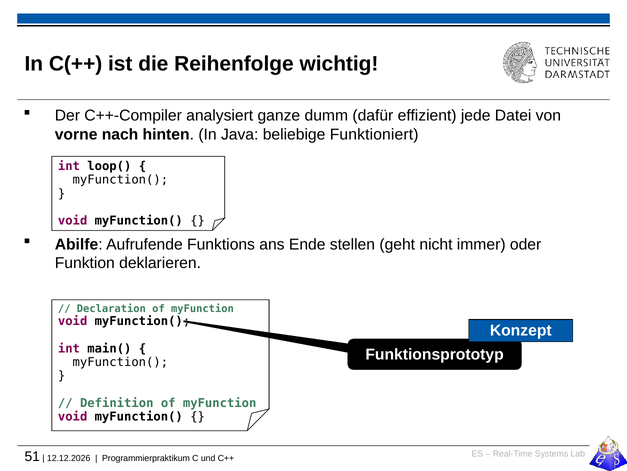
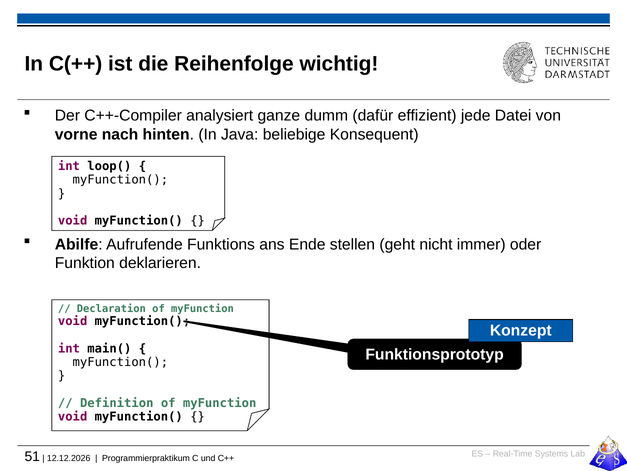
Funktioniert: Funktioniert -> Konsequent
